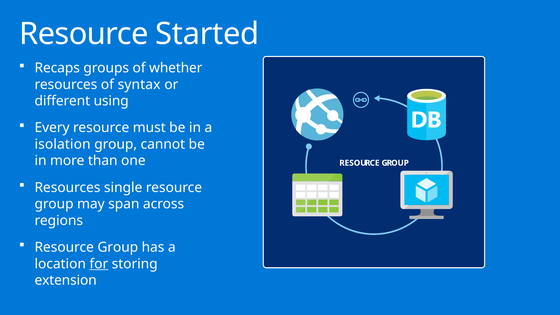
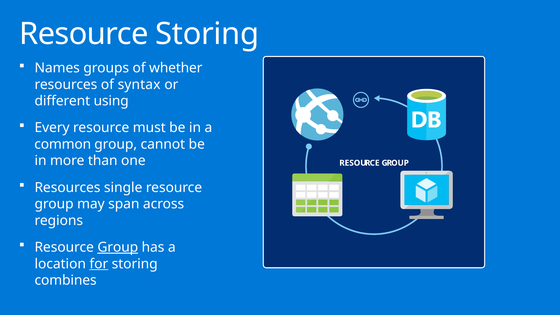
Resource Started: Started -> Storing
Recaps: Recaps -> Names
isolation: isolation -> common
Group at (118, 247) underline: none -> present
extension: extension -> combines
